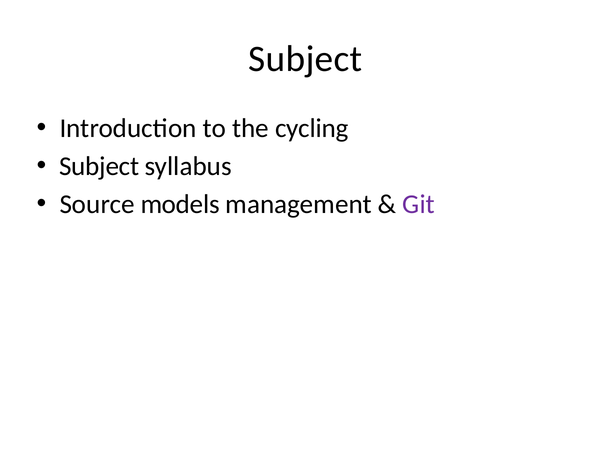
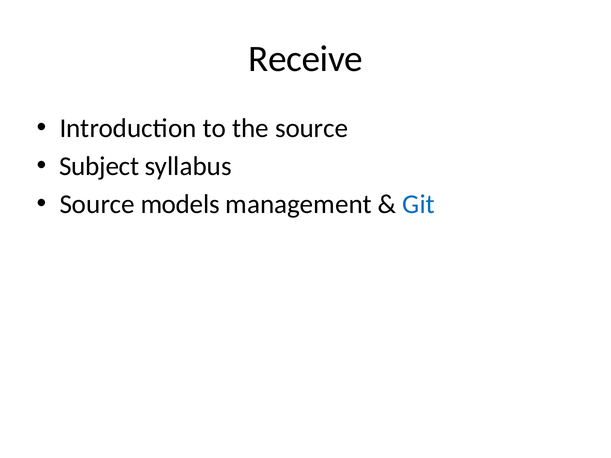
Subject at (305, 59): Subject -> Receive
the cycling: cycling -> source
Git colour: purple -> blue
